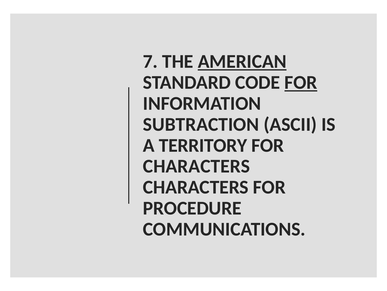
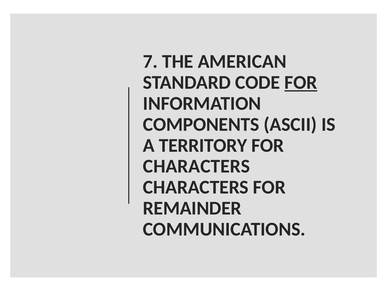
AMERICAN underline: present -> none
SUBTRACTION: SUBTRACTION -> COMPONENTS
PROCEDURE: PROCEDURE -> REMAINDER
